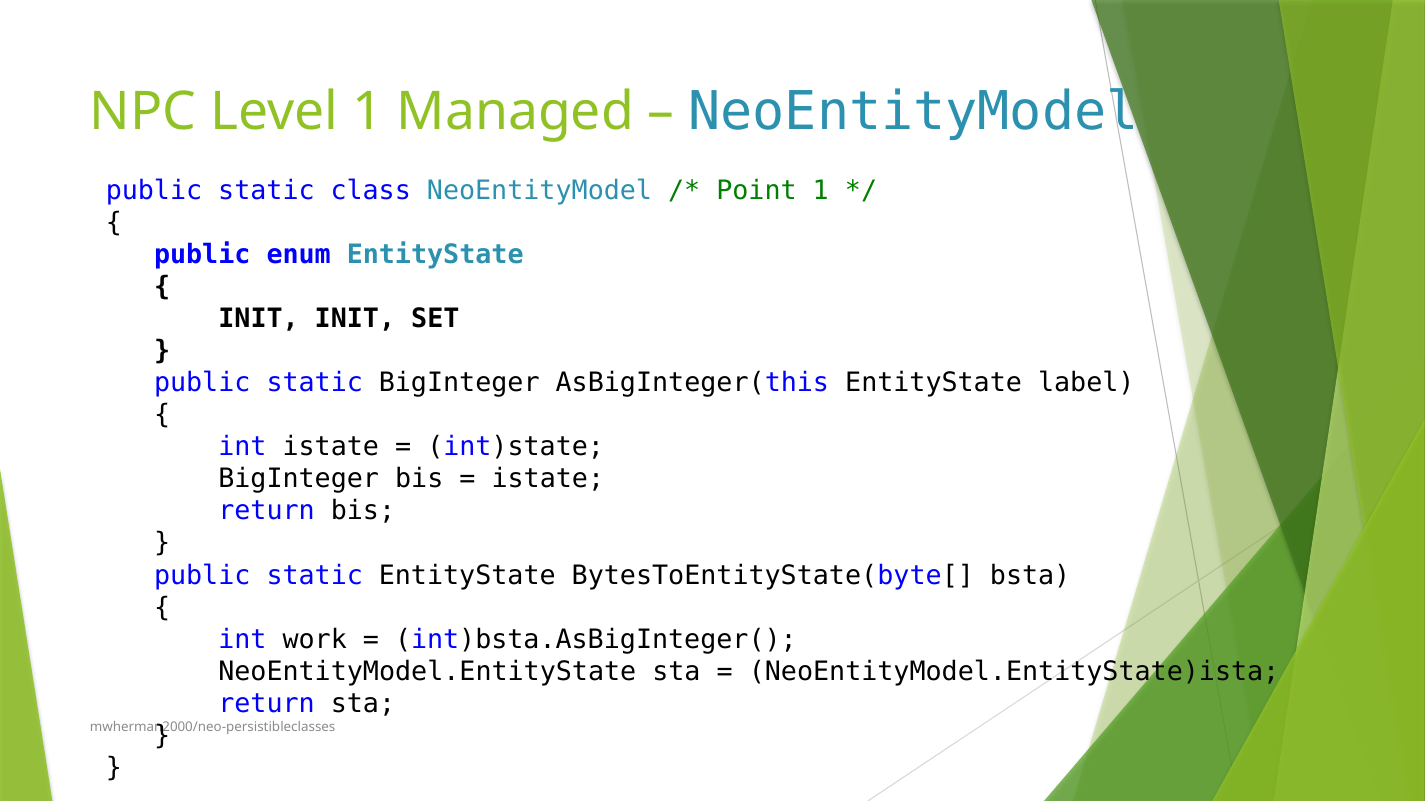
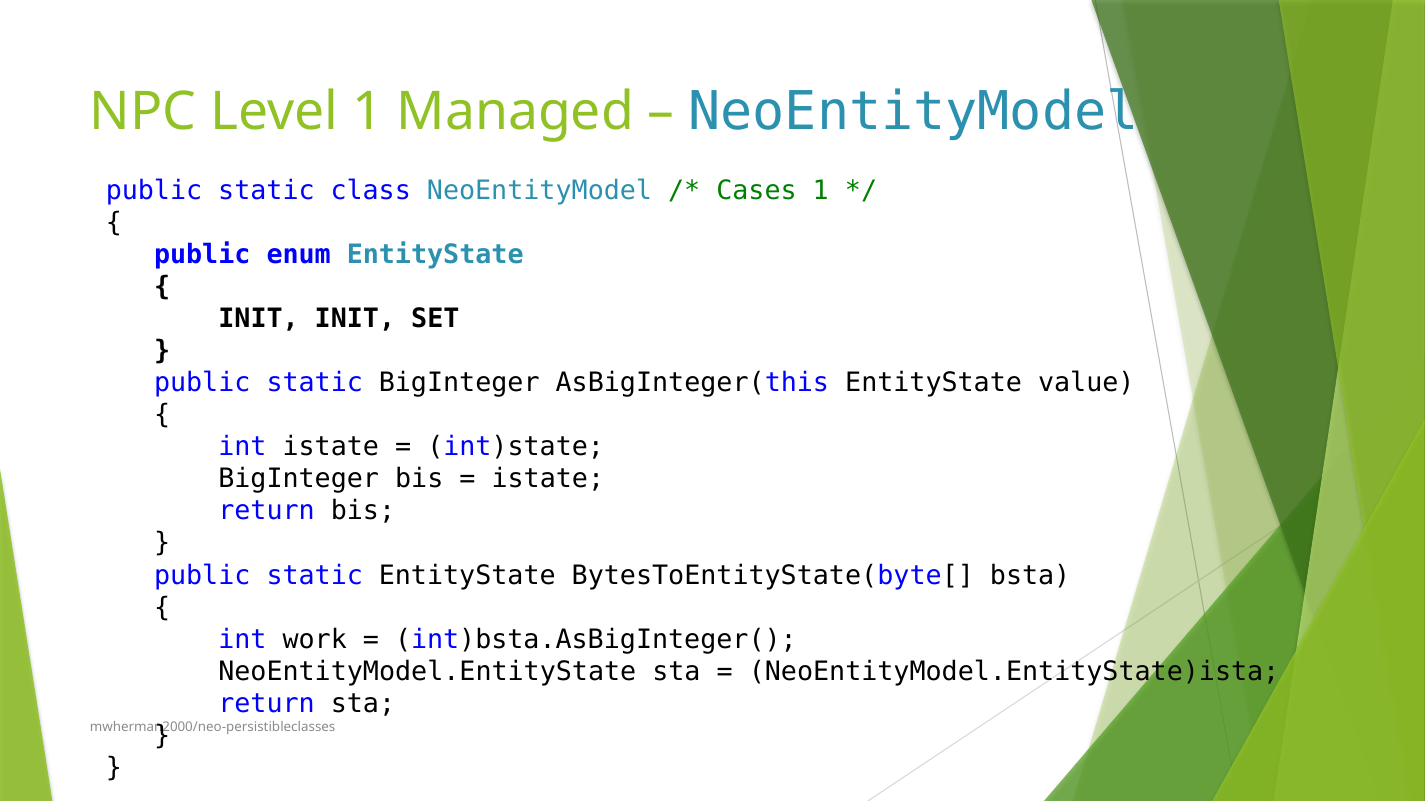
Point: Point -> Cases
label: label -> value
